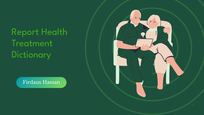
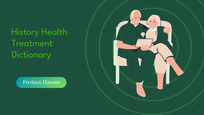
Report: Report -> History
